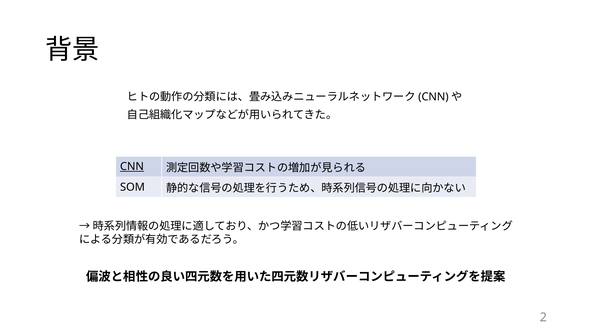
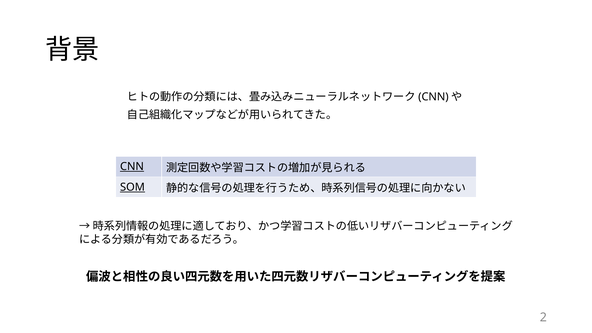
SOM underline: none -> present
